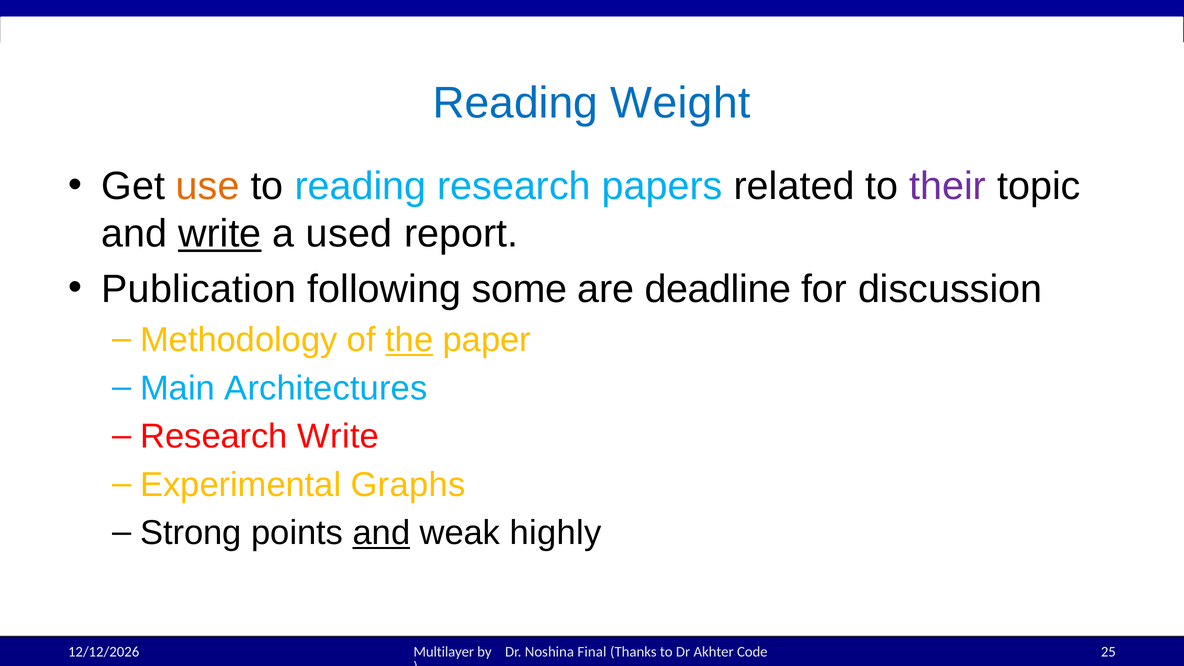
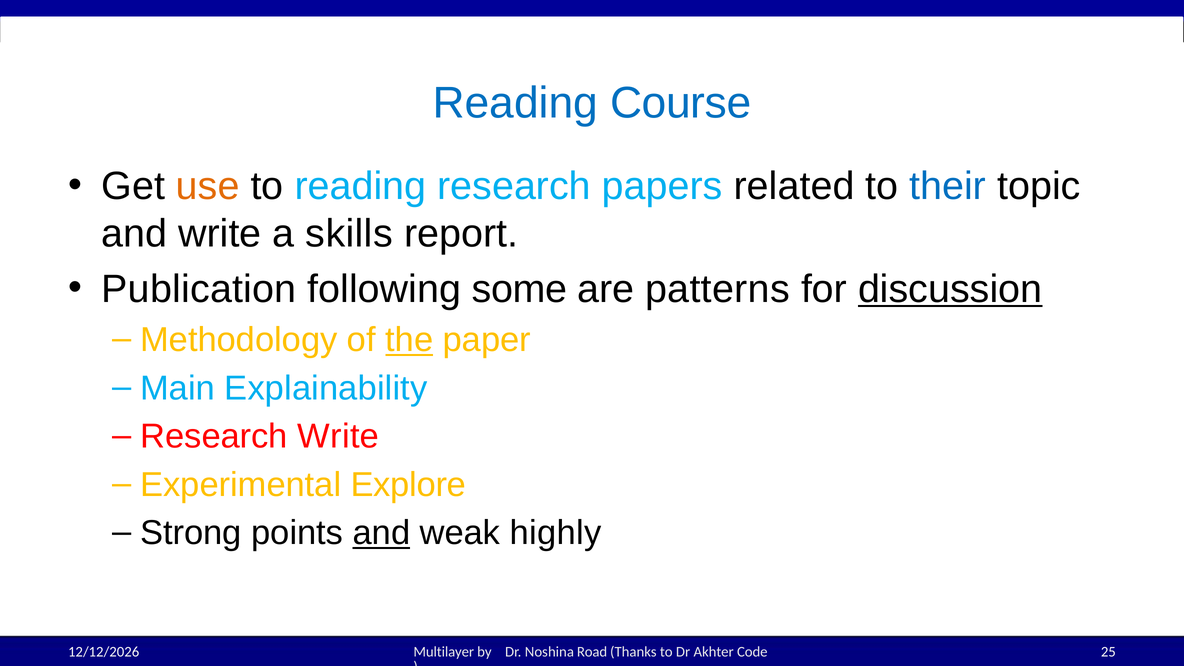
Weight: Weight -> Course
their colour: purple -> blue
write at (220, 234) underline: present -> none
used: used -> skills
deadline: deadline -> patterns
discussion underline: none -> present
Architectures: Architectures -> Explainability
Graphs: Graphs -> Explore
Final: Final -> Road
